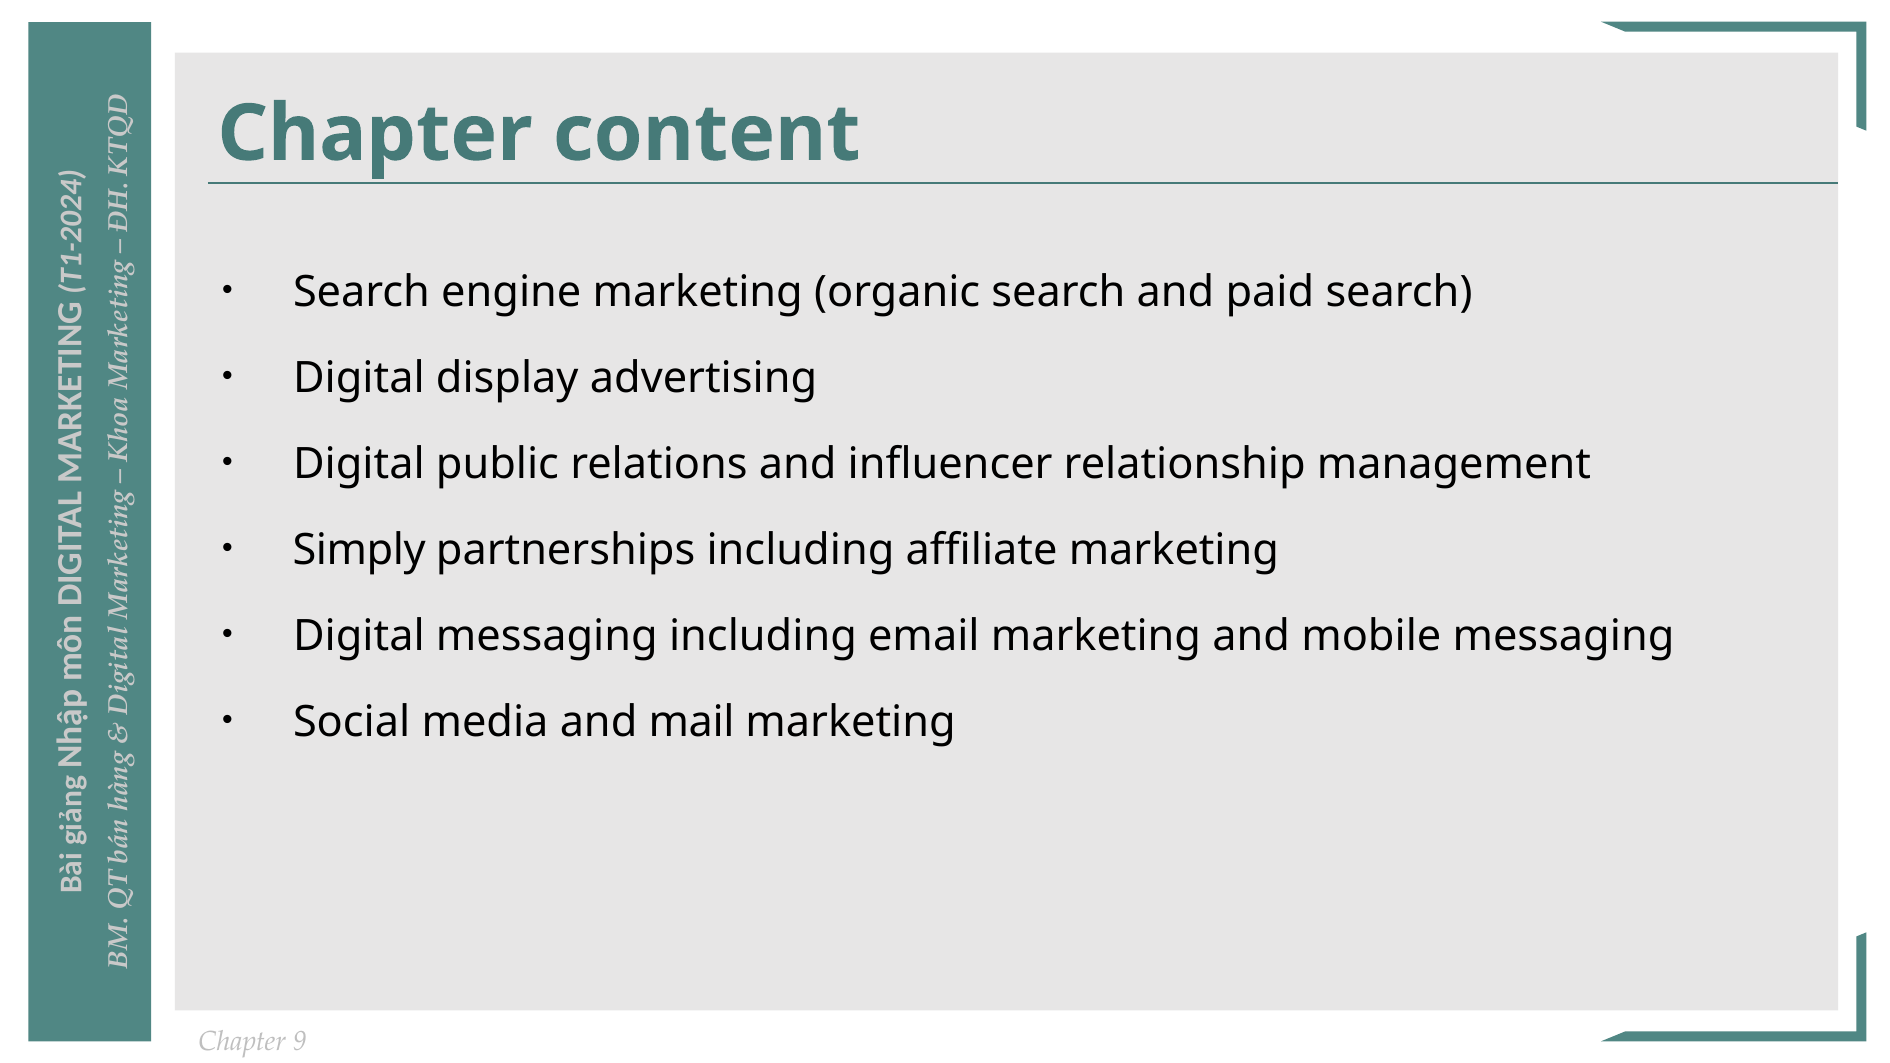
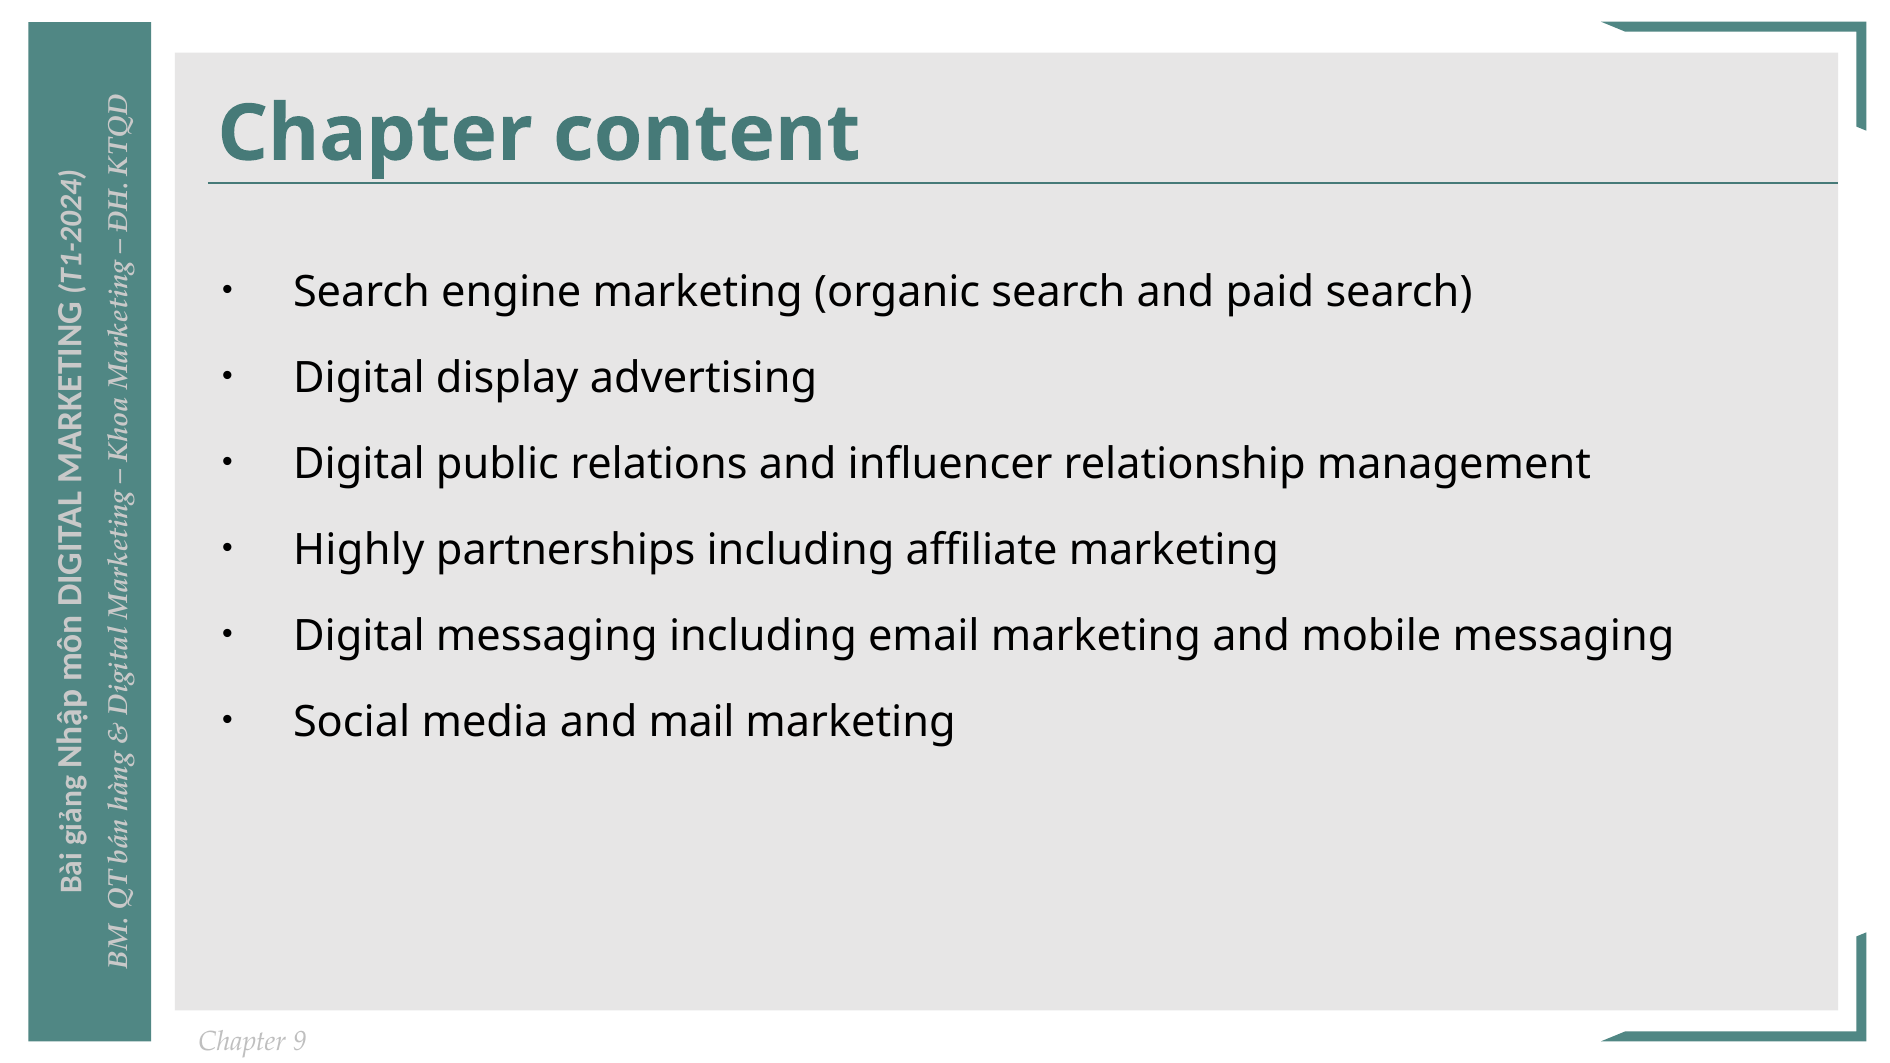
Simply: Simply -> Highly
